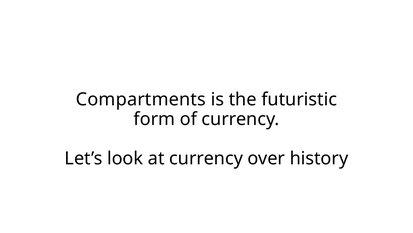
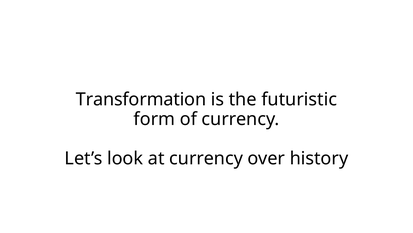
Compartments: Compartments -> Transformation
